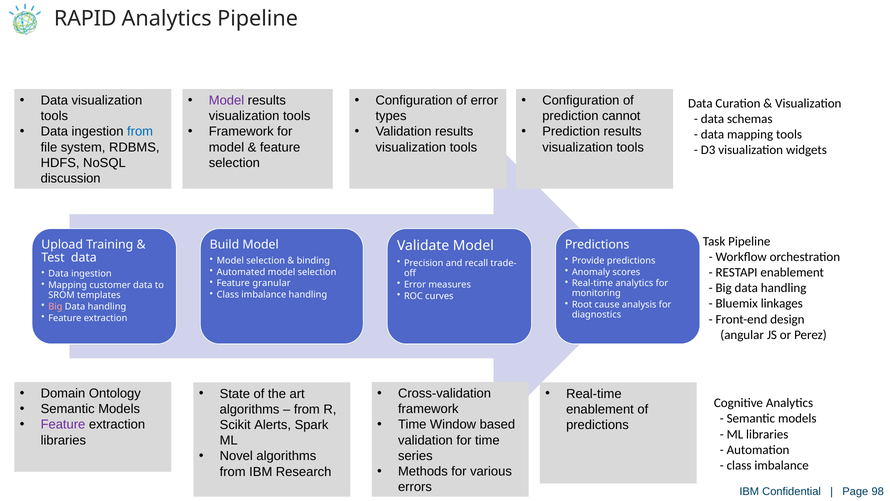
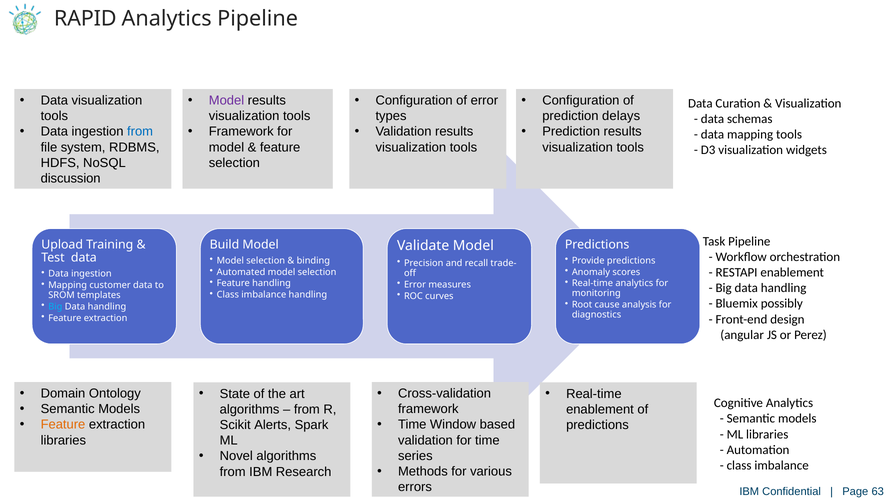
cannot: cannot -> delays
Feature granular: granular -> handling
linkages: linkages -> possibly
Big at (55, 307) colour: pink -> light blue
Feature at (63, 424) colour: purple -> orange
98: 98 -> 63
